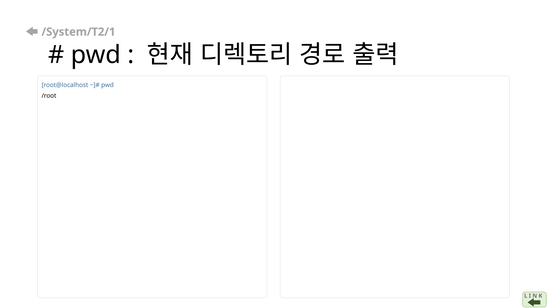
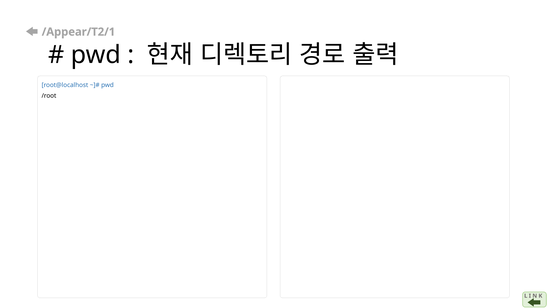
/System/T2/1: /System/T2/1 -> /Appear/T2/1
